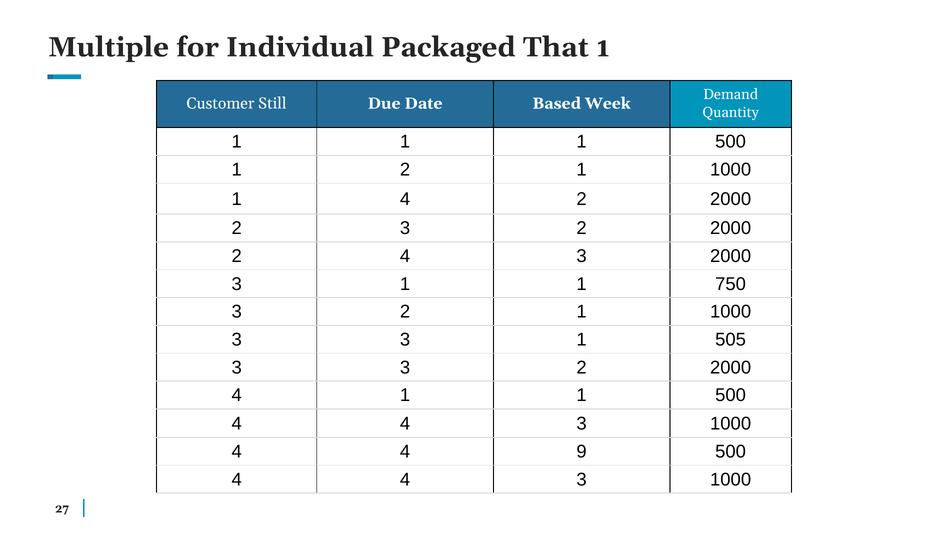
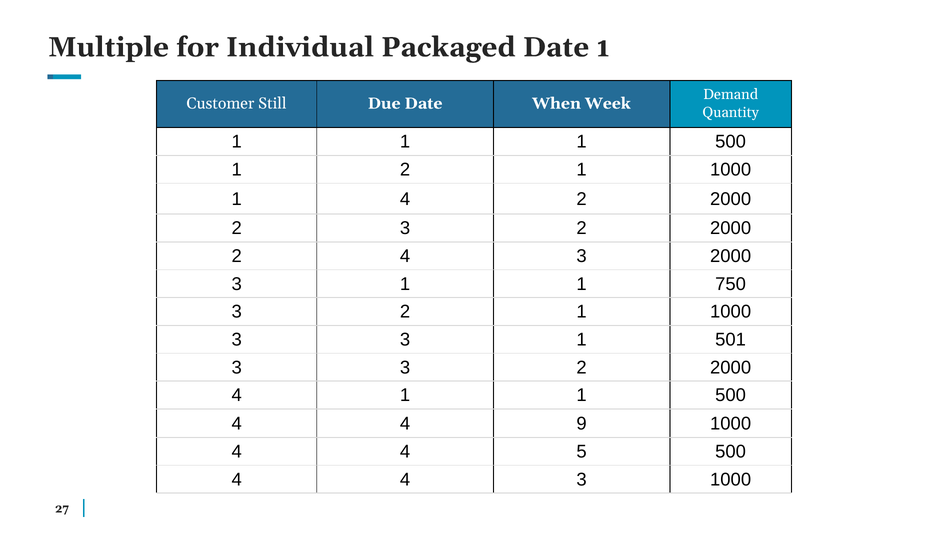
Packaged That: That -> Date
Based: Based -> When
505: 505 -> 501
3 at (582, 424): 3 -> 9
9: 9 -> 5
